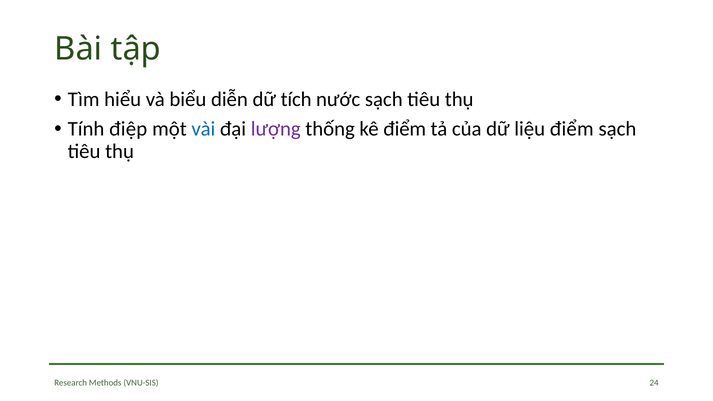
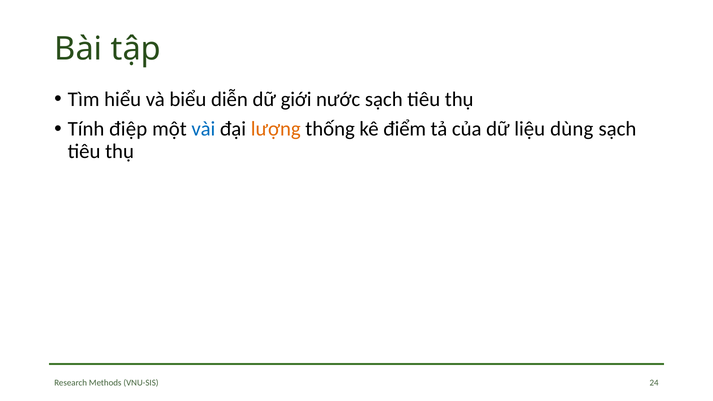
tích: tích -> giới
lượng colour: purple -> orange
liệu điểm: điểm -> dùng
